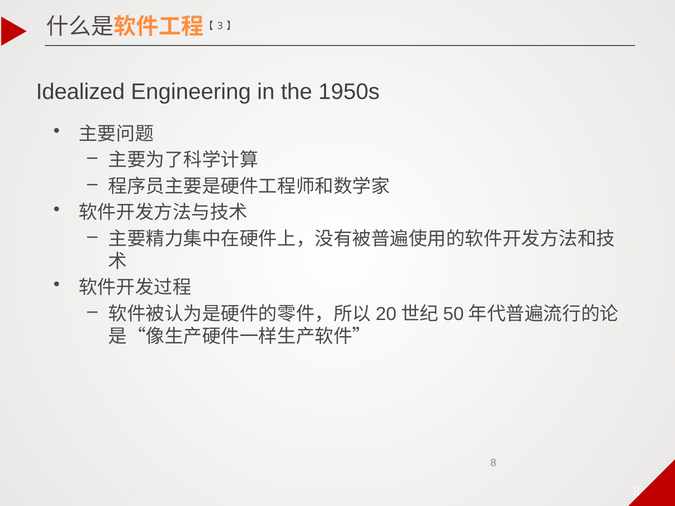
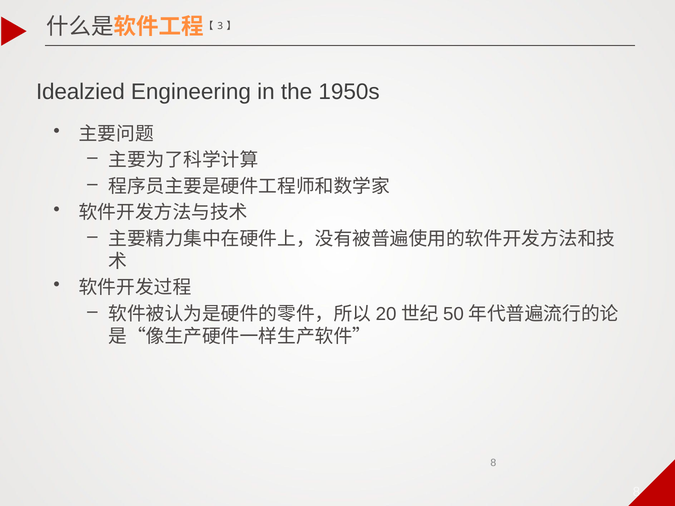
Idealized: Idealized -> Idealzied
